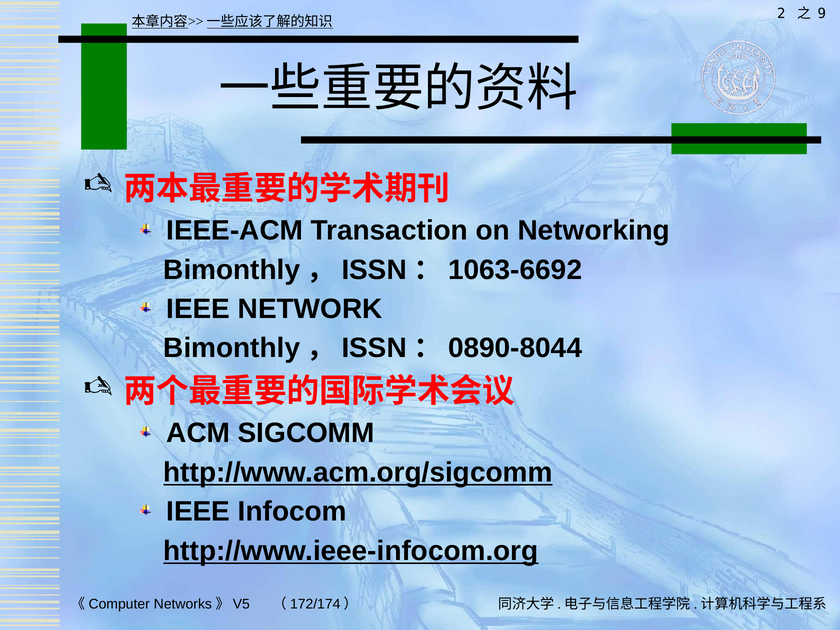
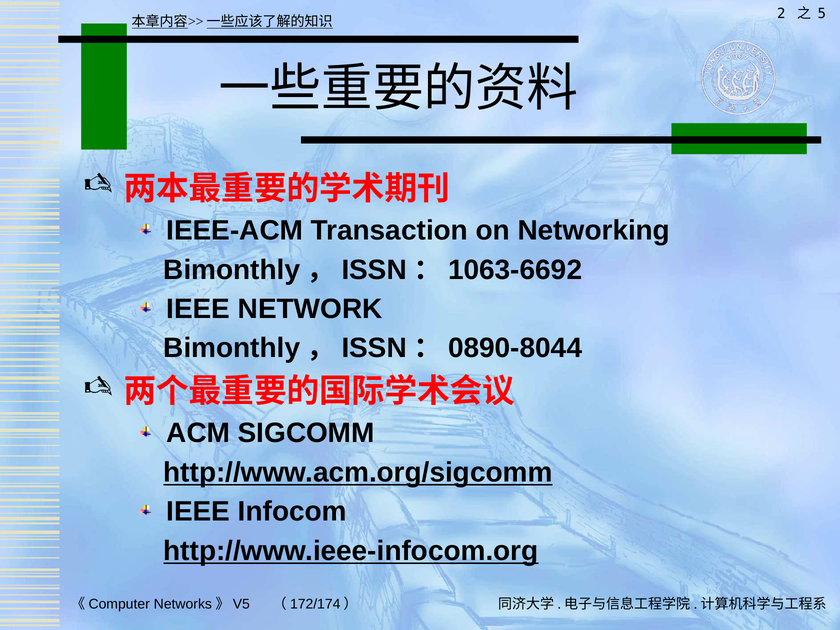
9: 9 -> 5
